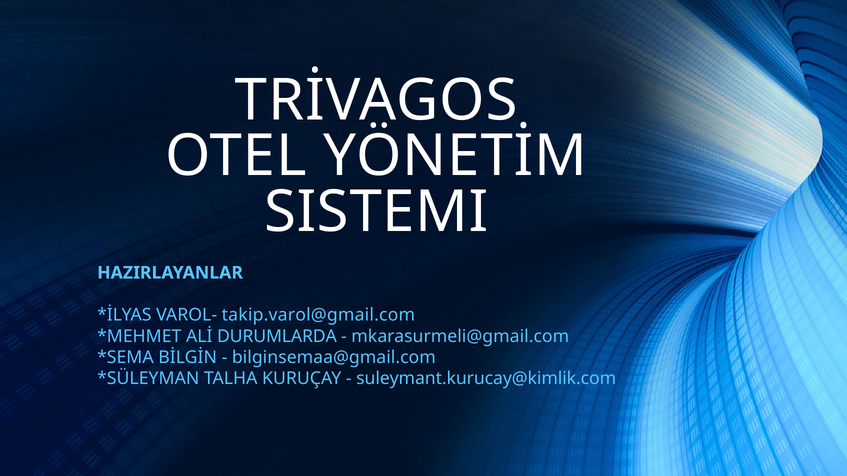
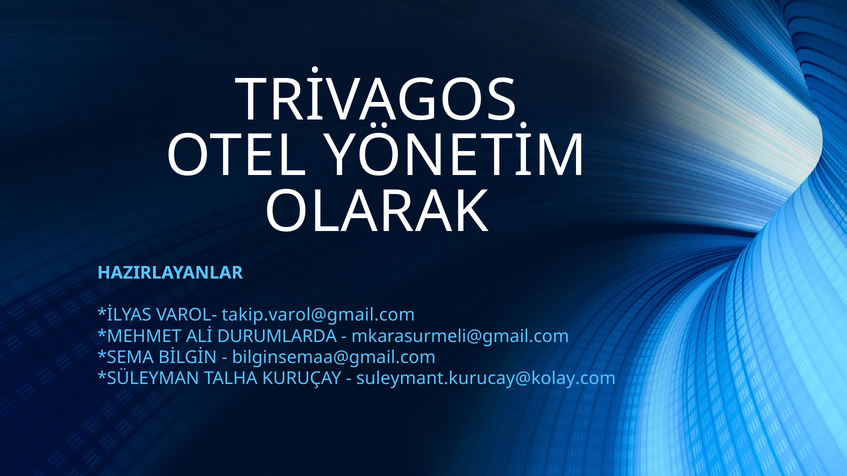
SISTEMI: SISTEMI -> OLARAK
suleymant.kurucay@kimlik.com: suleymant.kurucay@kimlik.com -> suleymant.kurucay@kolay.com
